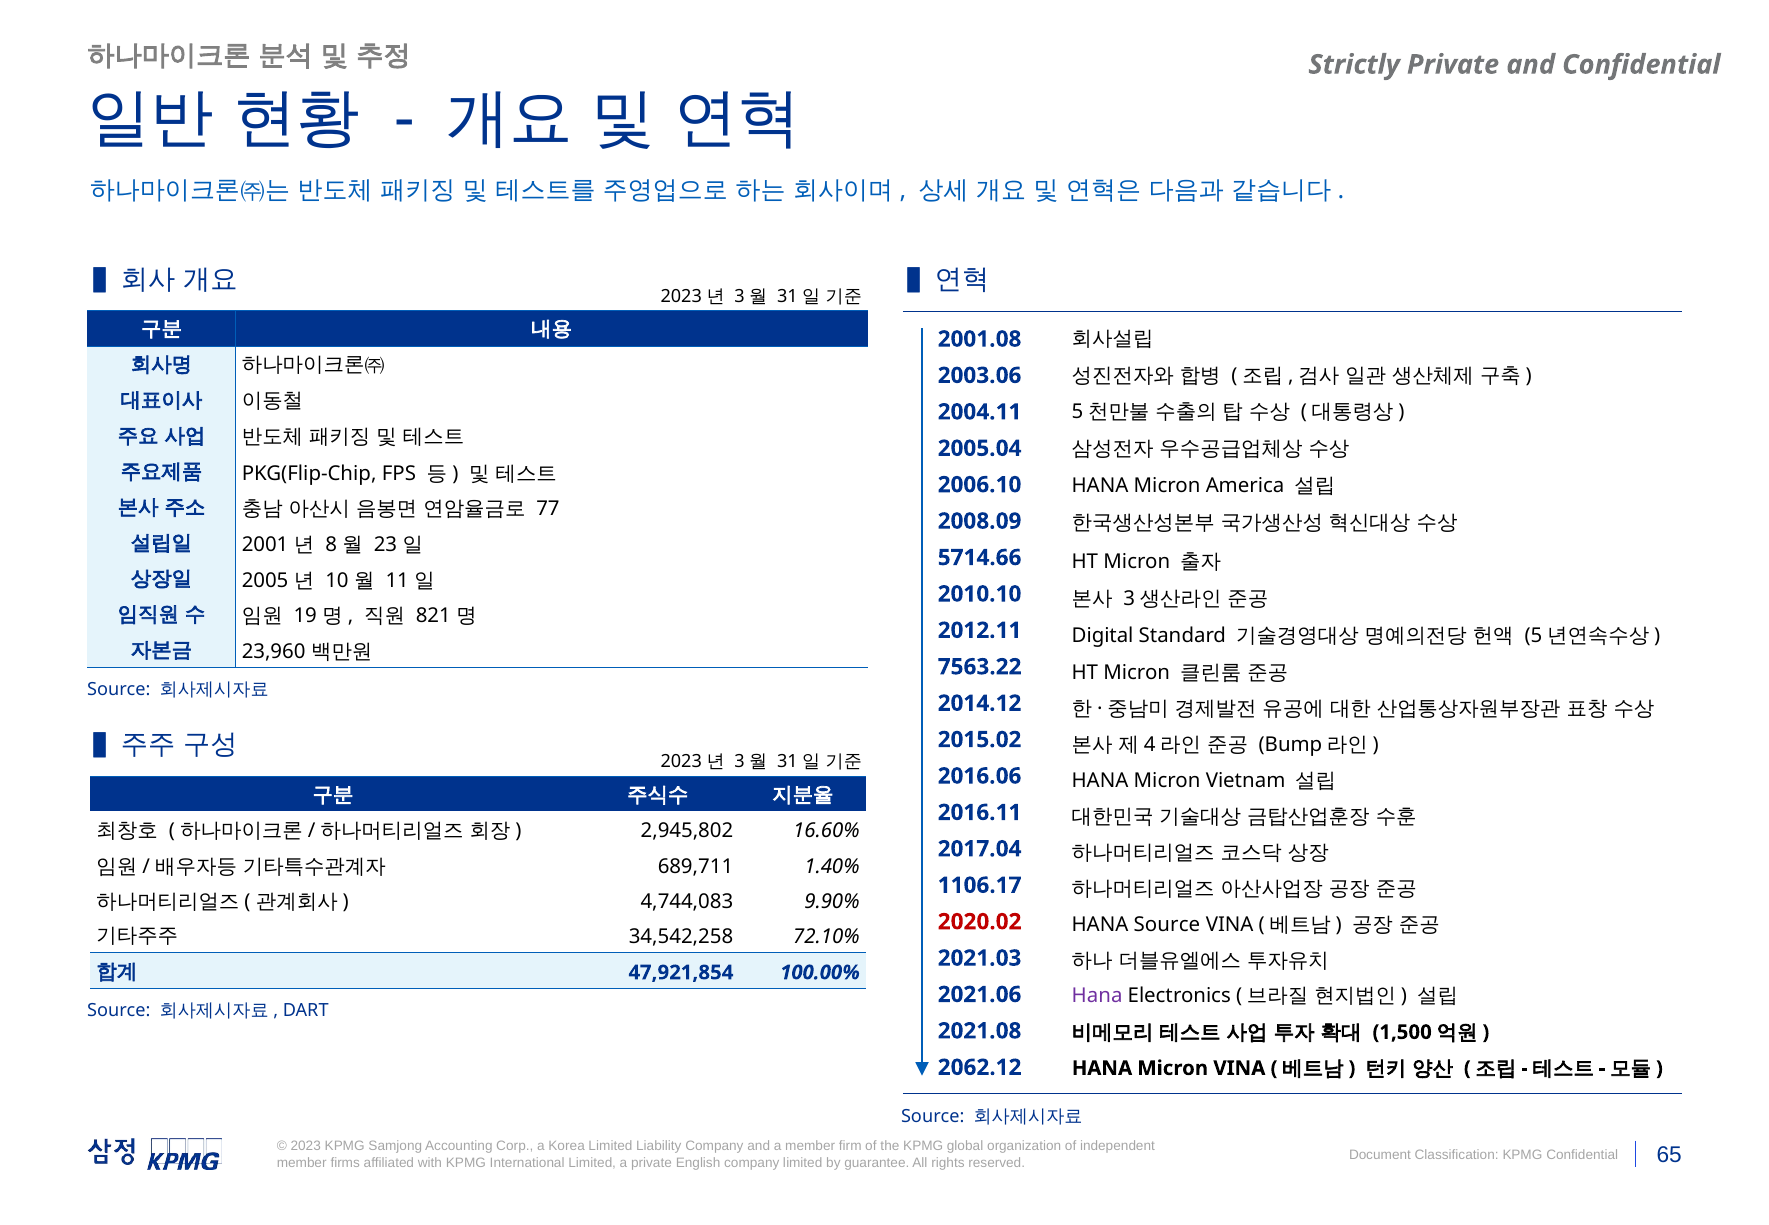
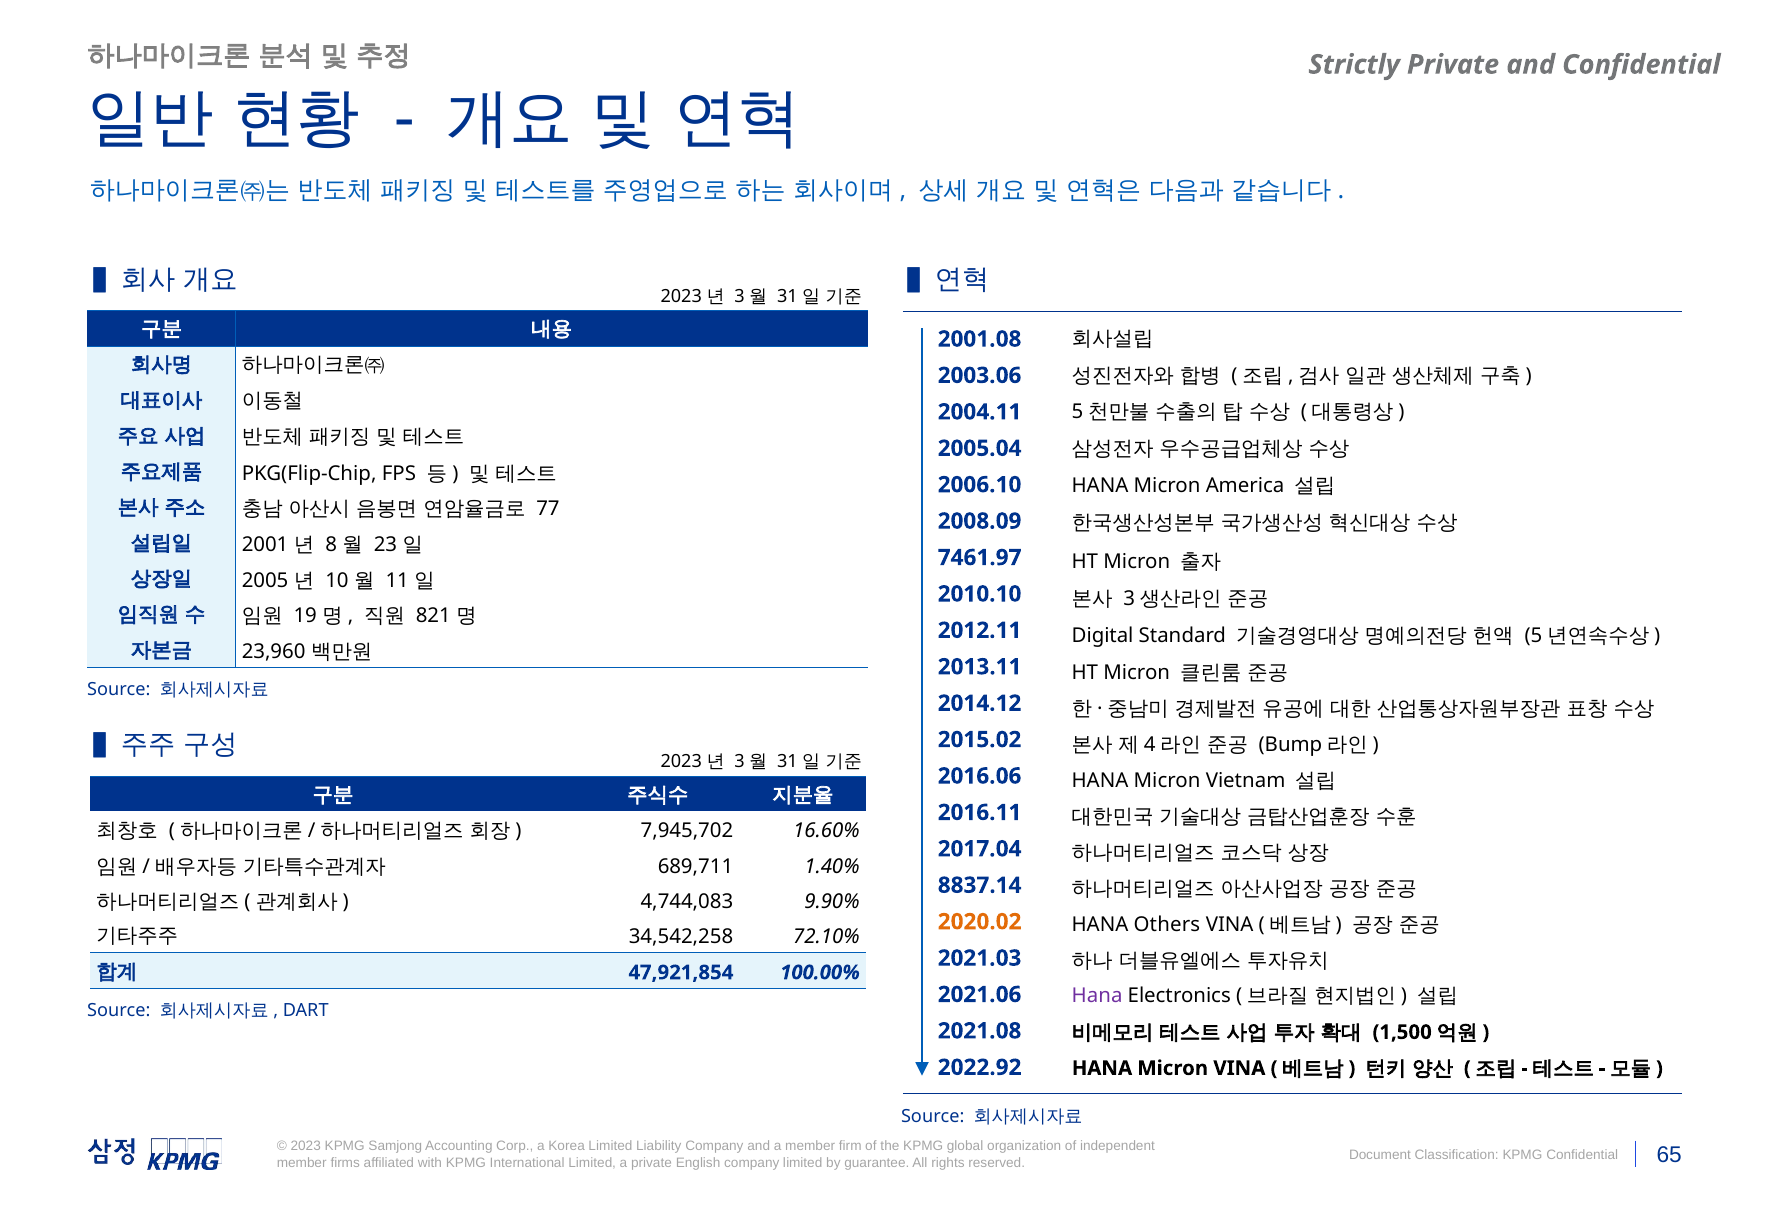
5714.66: 5714.66 -> 7461.97
7563.22: 7563.22 -> 2013.11
2,945,802: 2,945,802 -> 7,945,702
1106.17: 1106.17 -> 8837.14
2020.02 colour: red -> orange
HANA Source: Source -> Others
2062.12: 2062.12 -> 2022.92
